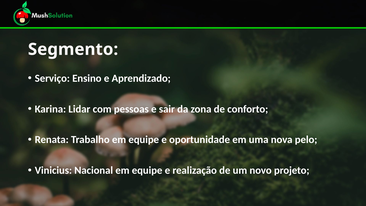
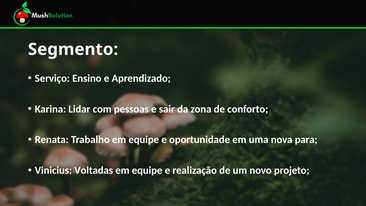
pelo: pelo -> para
Nacional: Nacional -> Voltadas
